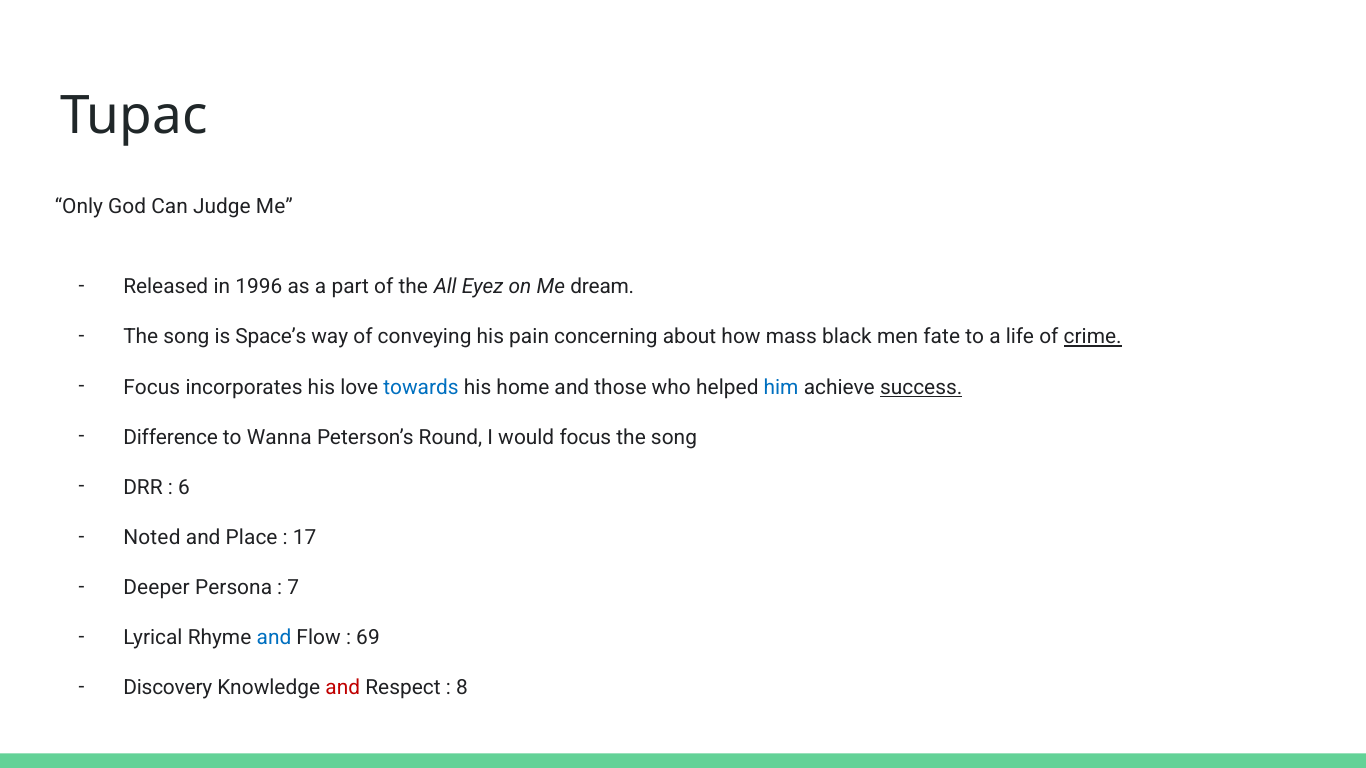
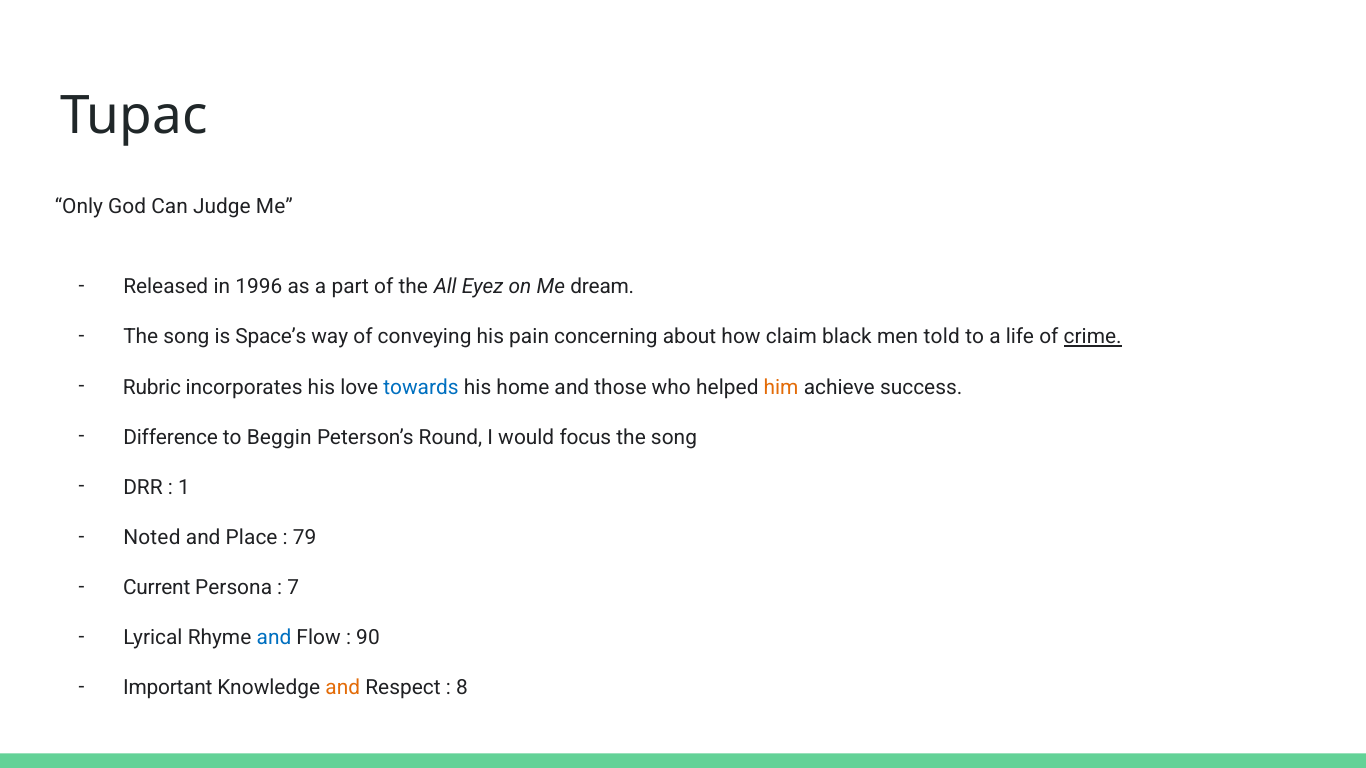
mass: mass -> claim
fate: fate -> told
Focus at (152, 387): Focus -> Rubric
him colour: blue -> orange
success underline: present -> none
Wanna: Wanna -> Beggin
6: 6 -> 1
17: 17 -> 79
Deeper: Deeper -> Current
69: 69 -> 90
Discovery: Discovery -> Important
and at (343, 688) colour: red -> orange
